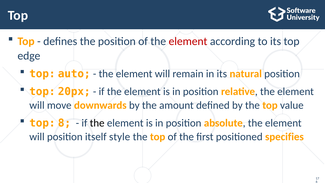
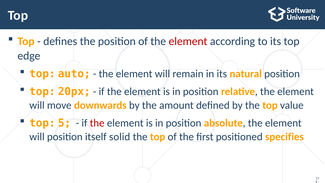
8: 8 -> 5
the at (97, 123) colour: black -> red
style: style -> solid
